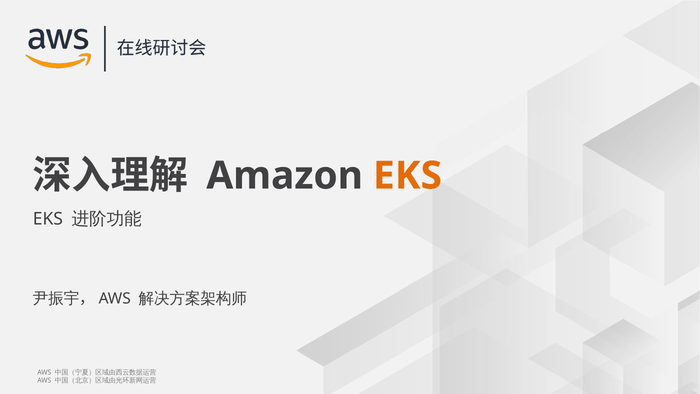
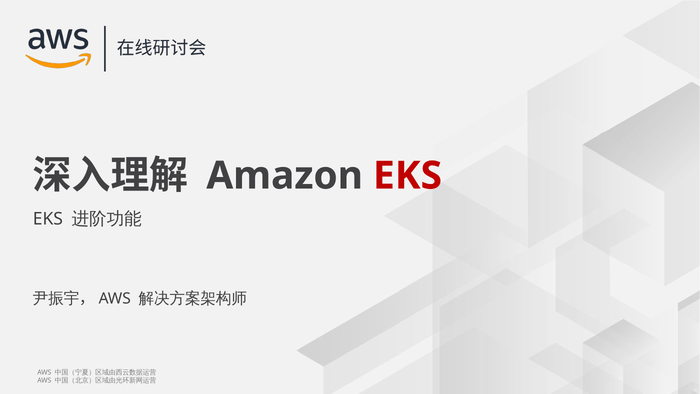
EKS at (407, 176) colour: orange -> red
